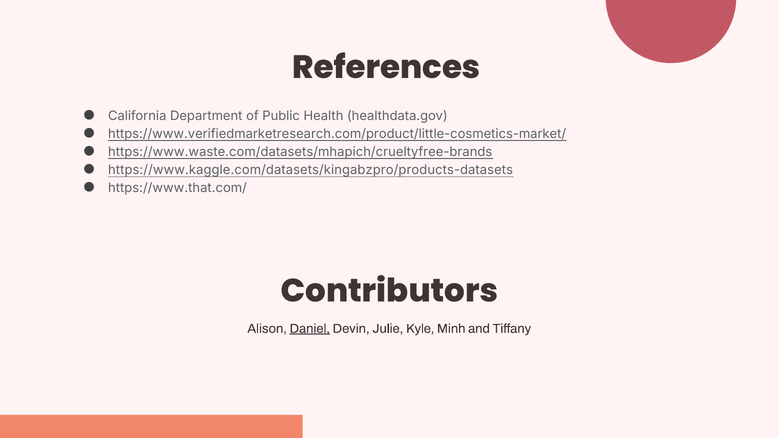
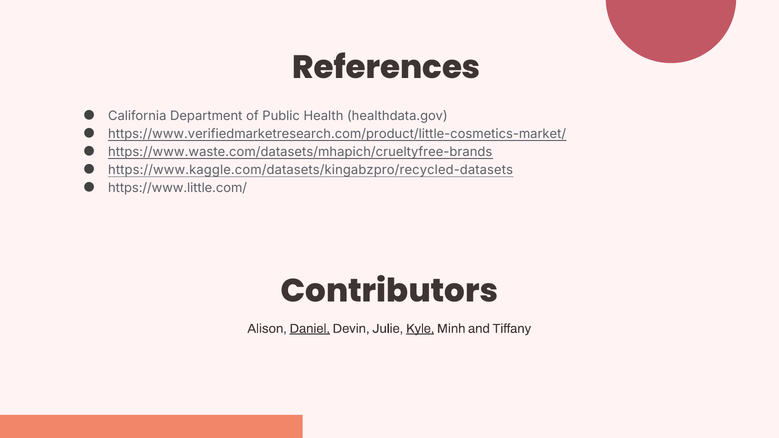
https://www.kaggle.com/datasets/kingabzpro/products-datasets: https://www.kaggle.com/datasets/kingabzpro/products-datasets -> https://www.kaggle.com/datasets/kingabzpro/recycled-datasets
https://www.that.com/: https://www.that.com/ -> https://www.little.com/
Kyle underline: none -> present
